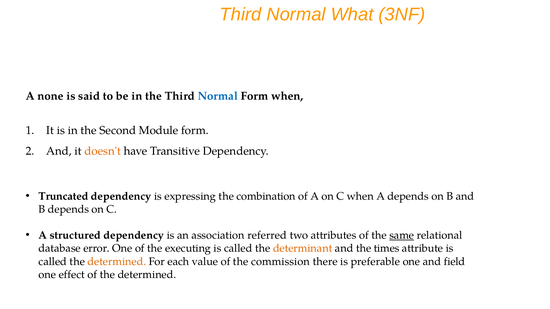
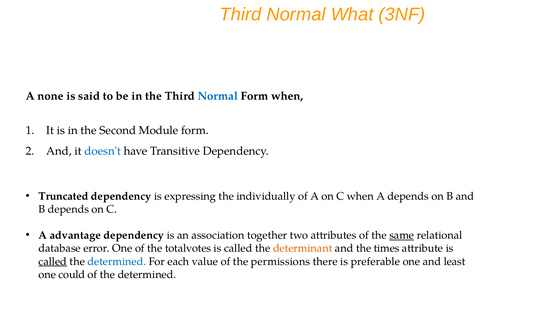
doesn't colour: orange -> blue
combination: combination -> individually
structured: structured -> advantage
referred: referred -> together
executing: executing -> totalvotes
called at (53, 262) underline: none -> present
determined at (117, 262) colour: orange -> blue
commission: commission -> permissions
field: field -> least
effect: effect -> could
